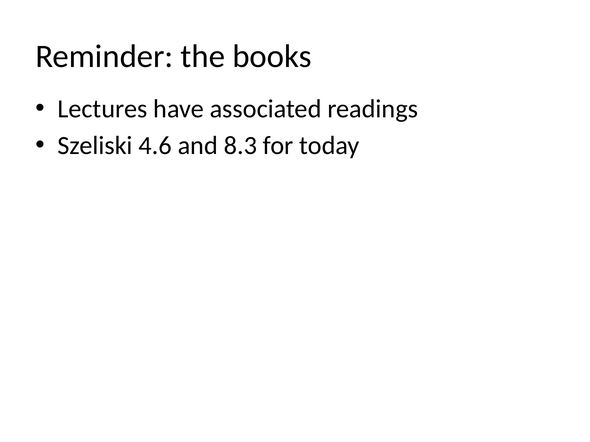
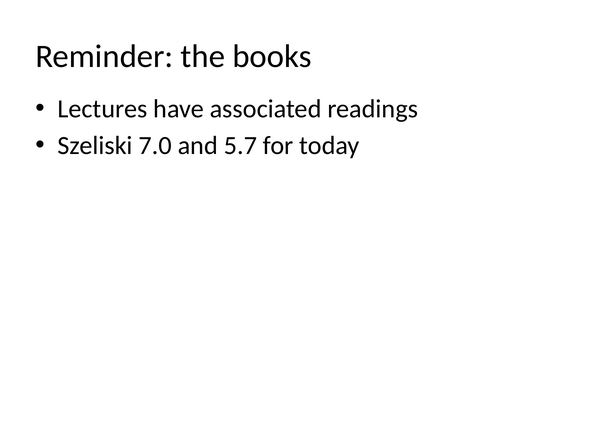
4.6: 4.6 -> 7.0
8.3: 8.3 -> 5.7
